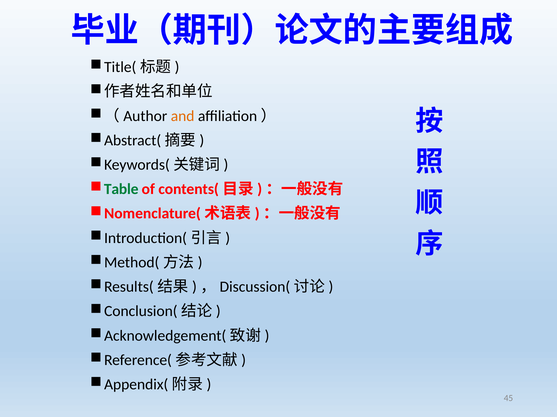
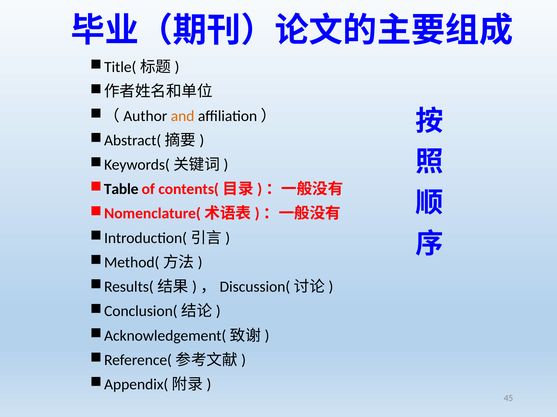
Table colour: green -> black
